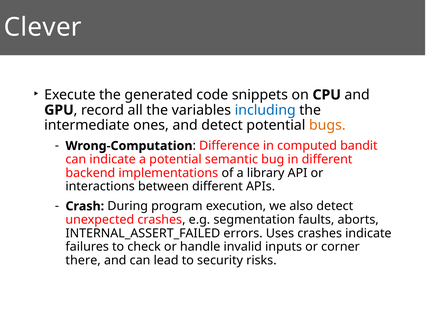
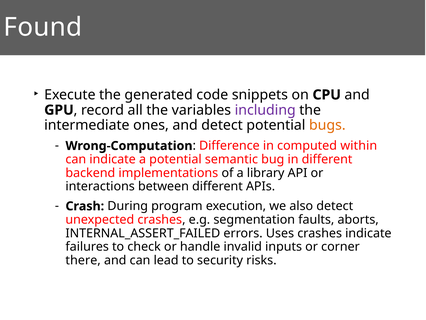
Clever: Clever -> Found
including colour: blue -> purple
bandit: bandit -> within
